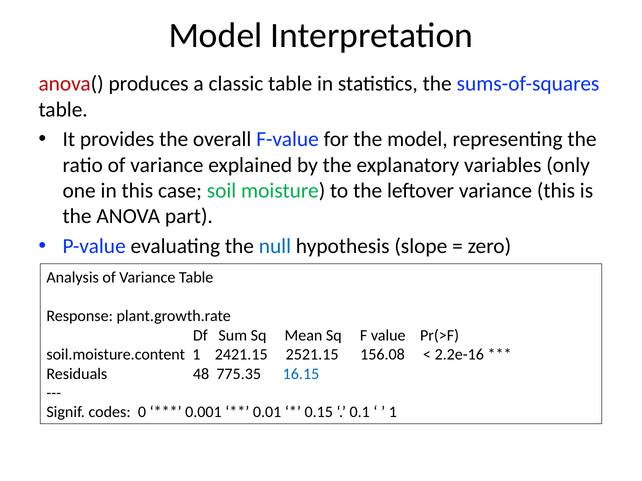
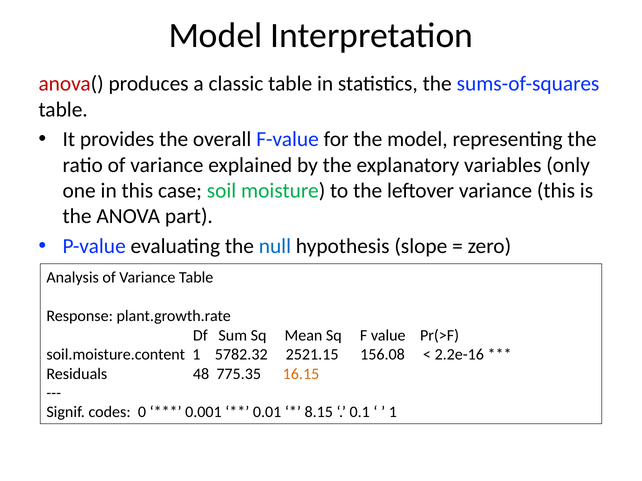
2421.15: 2421.15 -> 5782.32
16.15 colour: blue -> orange
0.15: 0.15 -> 8.15
